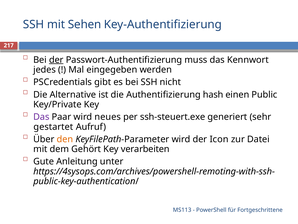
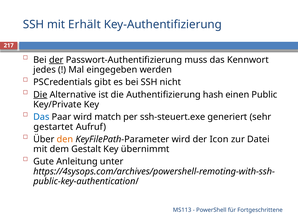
Sehen: Sehen -> Erhält
Die at (40, 94) underline: none -> present
Das at (41, 117) colour: purple -> blue
neues: neues -> match
Gehört: Gehört -> Gestalt
verarbeiten: verarbeiten -> übernimmt
